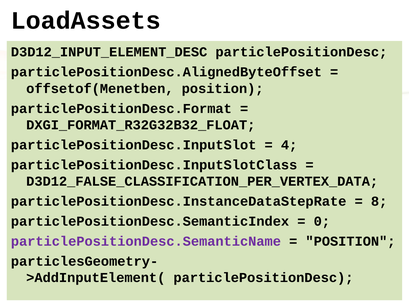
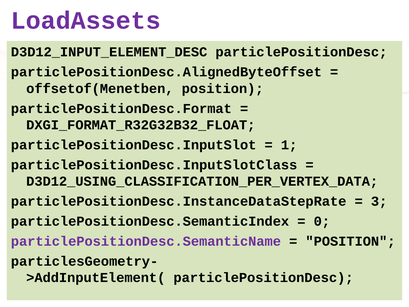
LoadAssets colour: black -> purple
4: 4 -> 1
D3D12_FALSE_CLASSIFICATION_PER_VERTEX_DATA: D3D12_FALSE_CLASSIFICATION_PER_VERTEX_DATA -> D3D12_USING_CLASSIFICATION_PER_VERTEX_DATA
8: 8 -> 3
